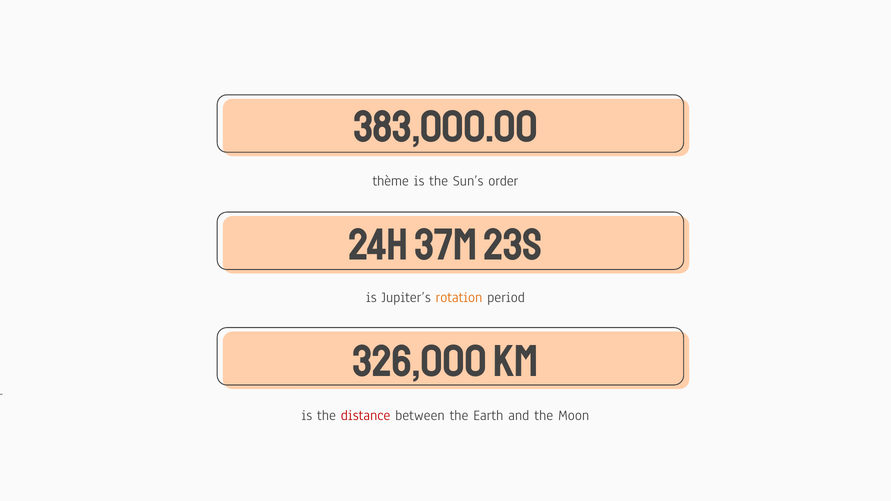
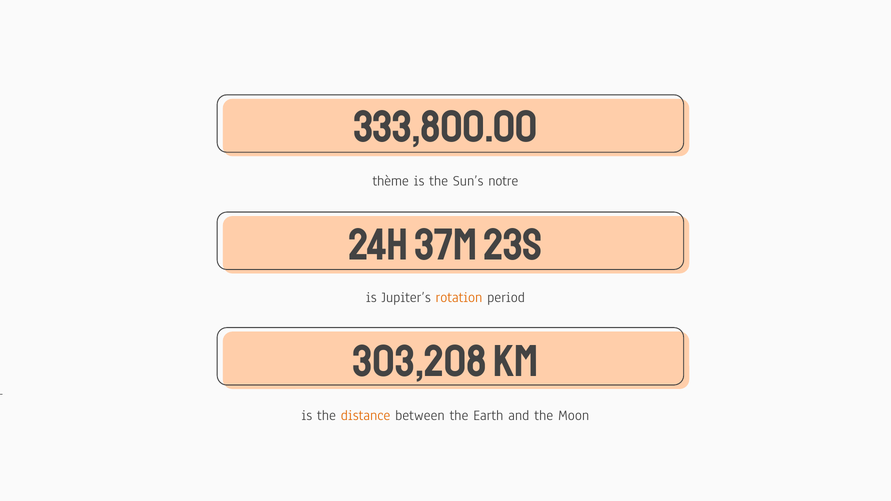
383,000.00: 383,000.00 -> 333,800.00
order: order -> notre
326,000: 326,000 -> 303,208
distance colour: red -> orange
